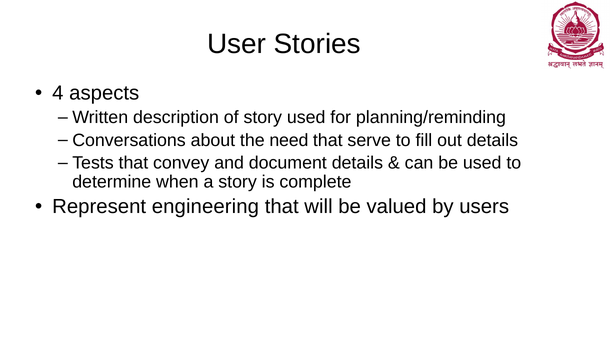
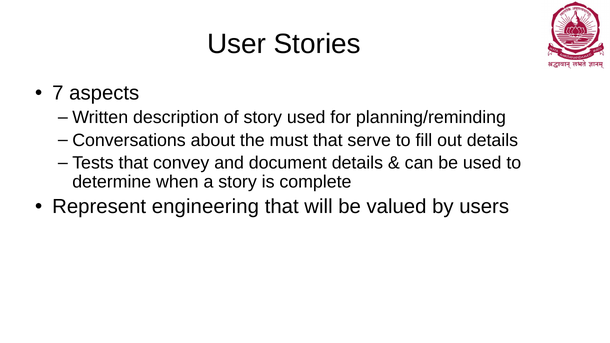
4: 4 -> 7
need: need -> must
